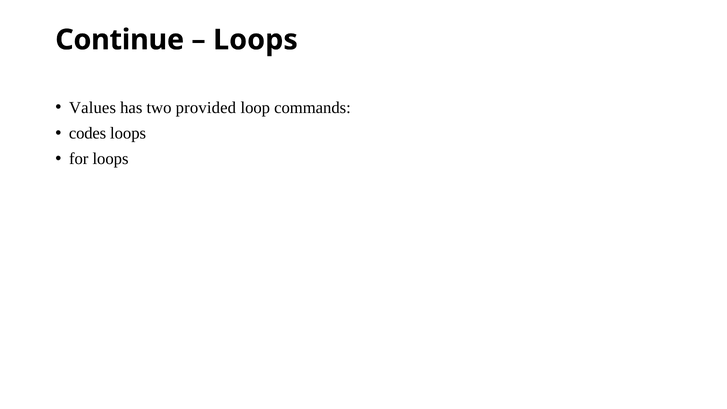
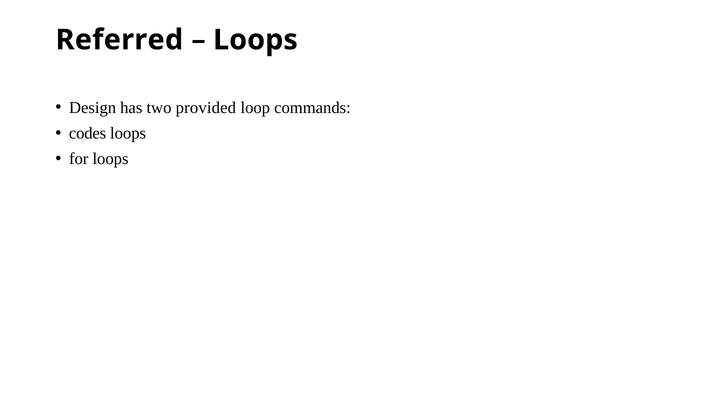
Continue: Continue -> Referred
Values: Values -> Design
